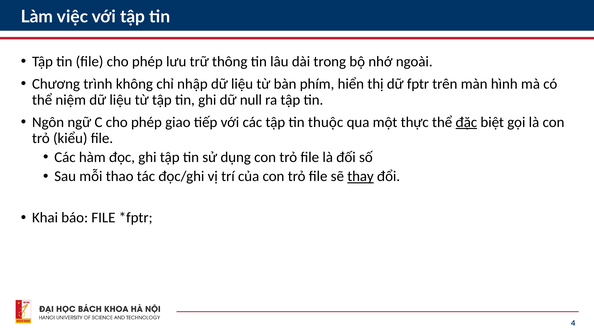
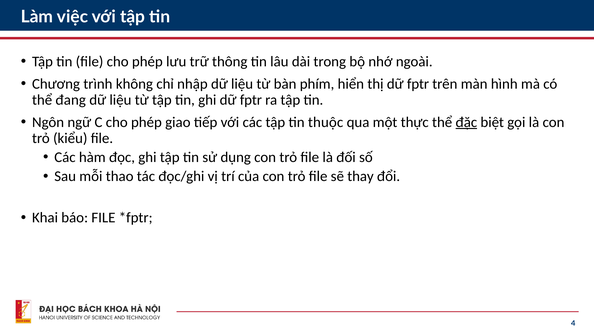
niệm: niệm -> đang
ghi dữ null: null -> fptr
thay underline: present -> none
